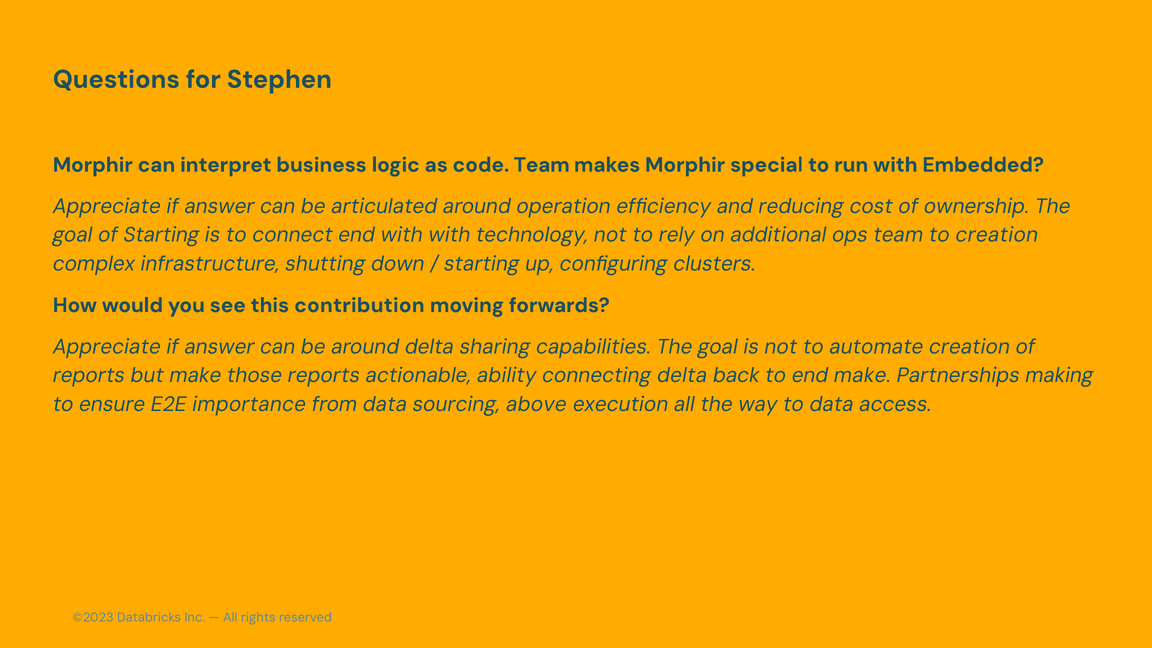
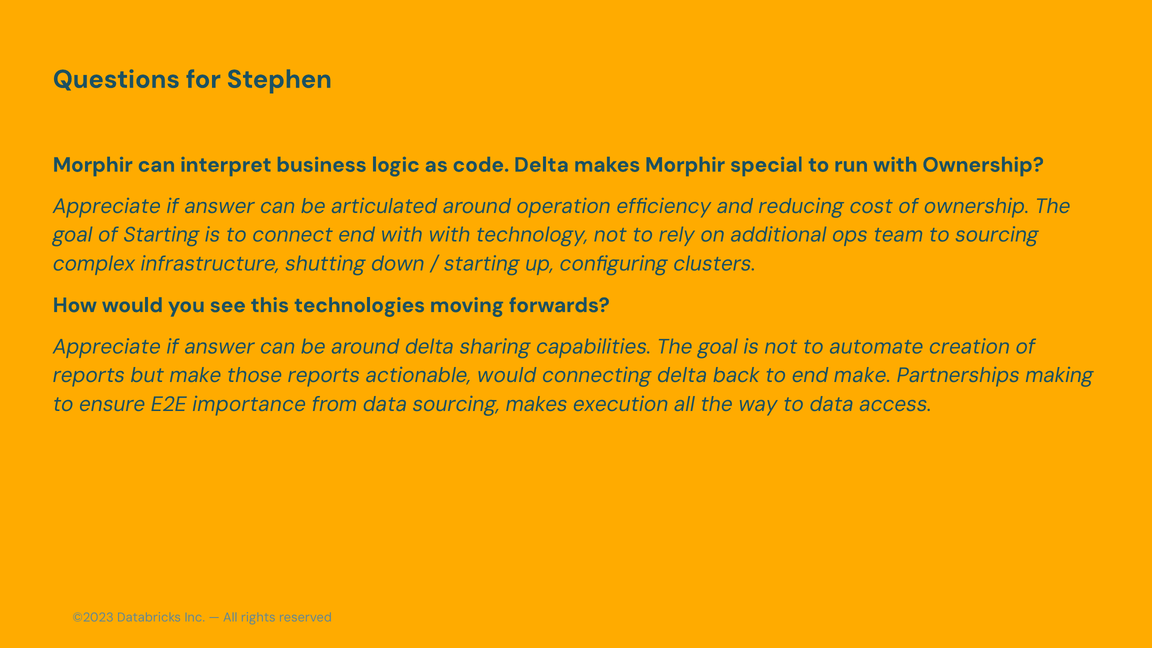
code Team: Team -> Delta
with Embedded: Embedded -> Ownership
to creation: creation -> sourcing
contribution: contribution -> technologies
actionable ability: ability -> would
sourcing above: above -> makes
